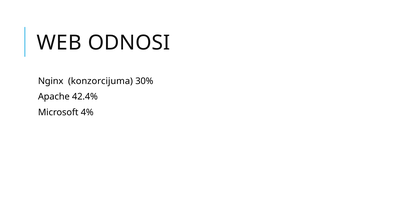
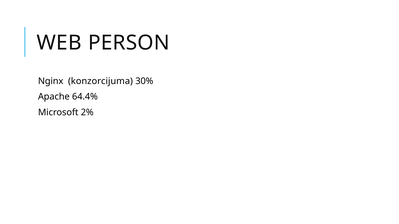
ODNOSI: ODNOSI -> PERSON
42.4%: 42.4% -> 64.4%
4%: 4% -> 2%
